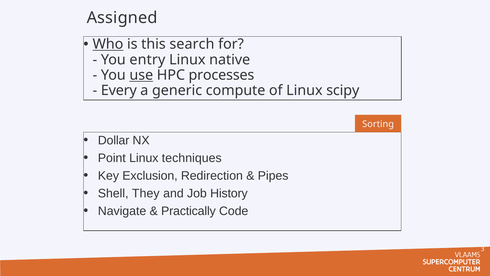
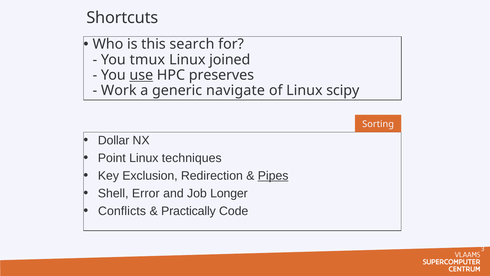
Assigned: Assigned -> Shortcuts
Who underline: present -> none
entry: entry -> tmux
native: native -> joined
processes: processes -> preserves
Every: Every -> Work
compute: compute -> navigate
Pipes underline: none -> present
They: They -> Error
History: History -> Longer
Navigate: Navigate -> Conflicts
